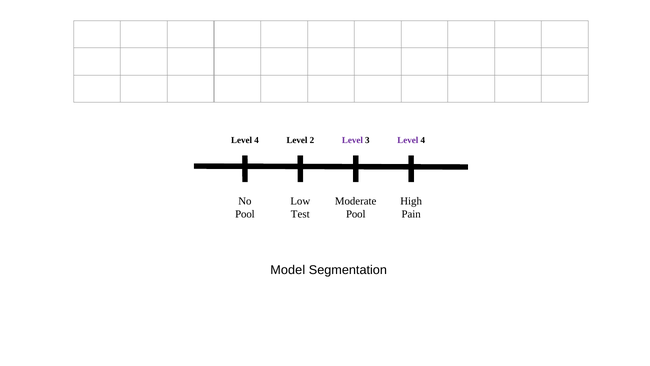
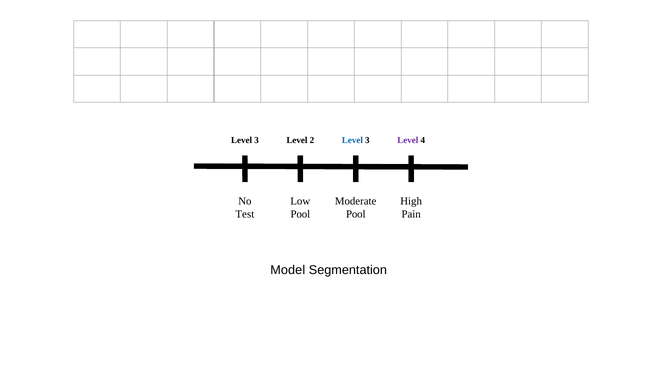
4 at (257, 140): 4 -> 3
Level at (352, 140) colour: purple -> blue
Pool at (245, 214): Pool -> Test
Test at (300, 214): Test -> Pool
